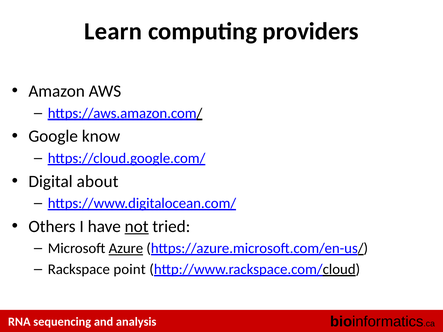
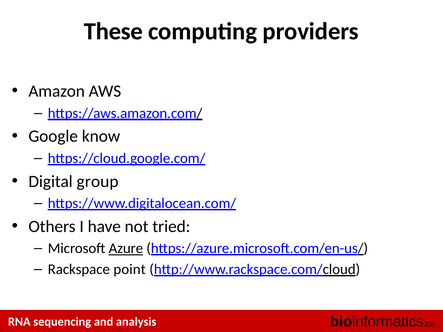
Learn: Learn -> These
about: about -> group
not underline: present -> none
